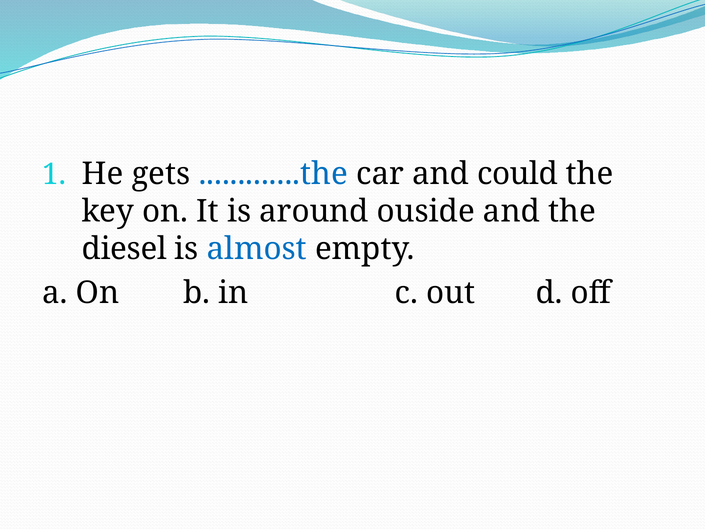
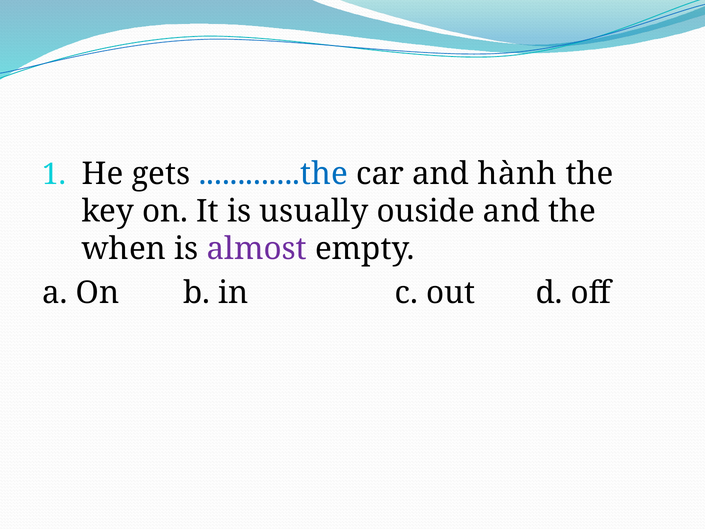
could: could -> hành
around: around -> usually
diesel: diesel -> when
almost colour: blue -> purple
